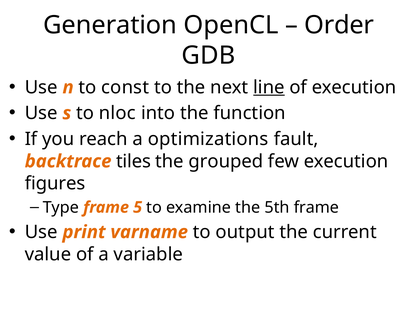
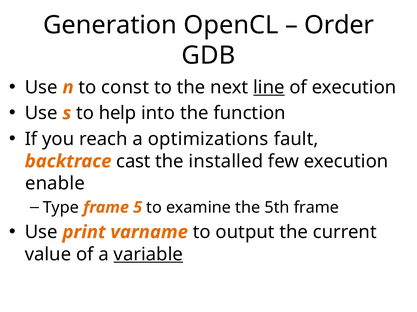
nloc: nloc -> help
tiles: tiles -> cast
grouped: grouped -> installed
figures: figures -> enable
variable underline: none -> present
